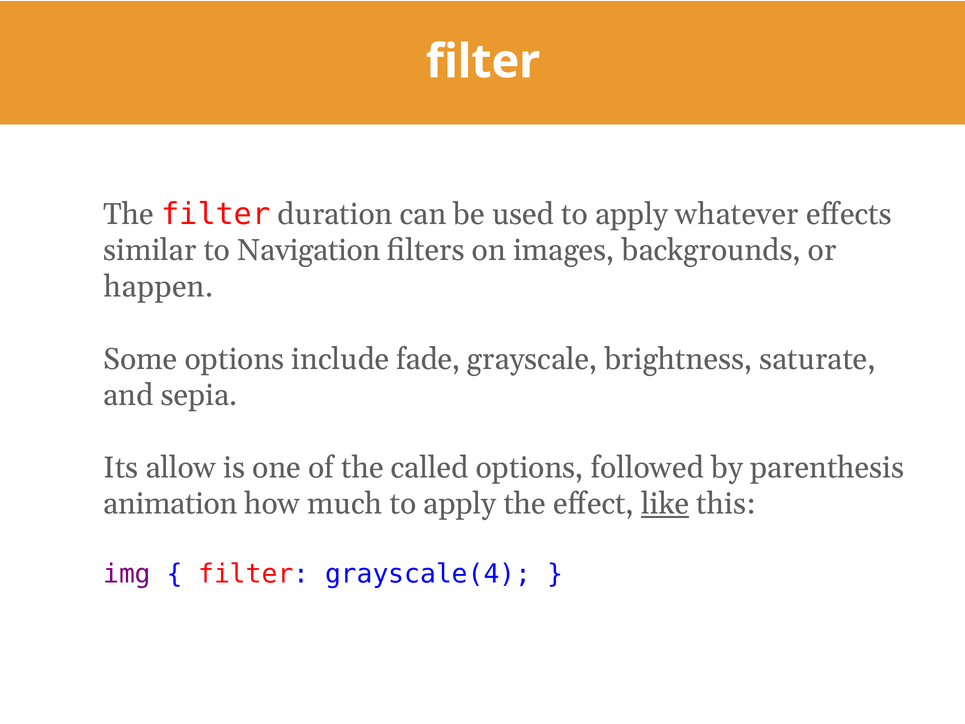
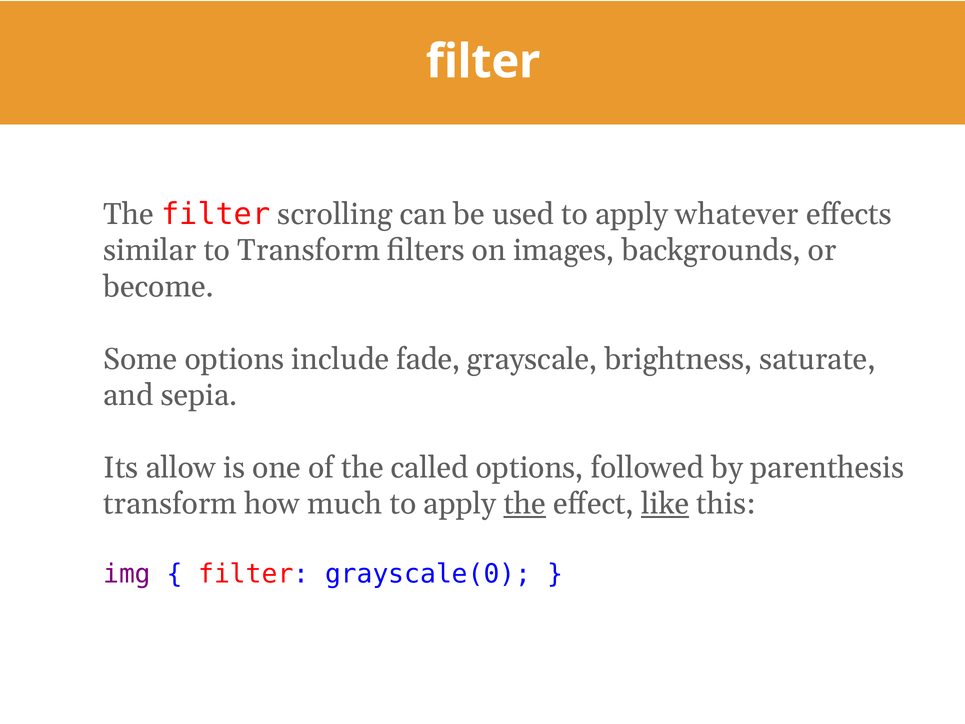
duration: duration -> scrolling
to Navigation: Navigation -> Transform
happen: happen -> become
animation at (170, 504): animation -> transform
the at (525, 504) underline: none -> present
grayscale(4: grayscale(4 -> grayscale(0
